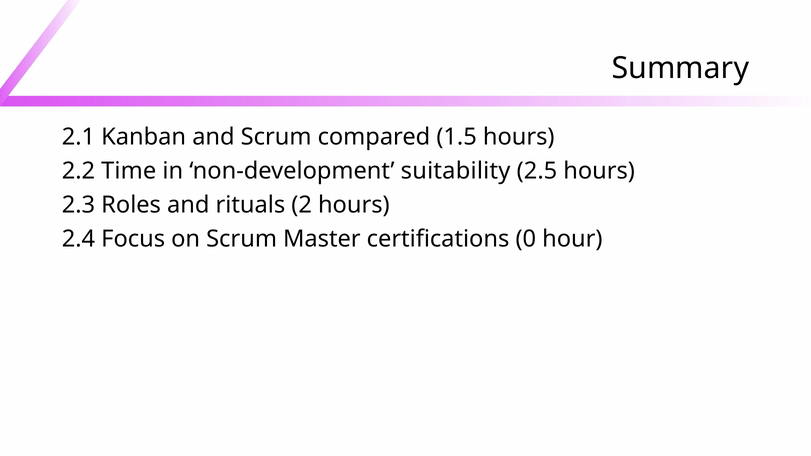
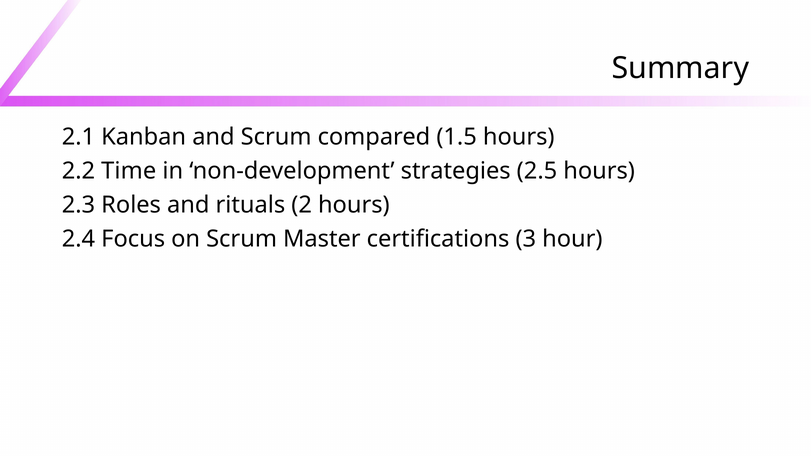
suitability: suitability -> strategies
0: 0 -> 3
